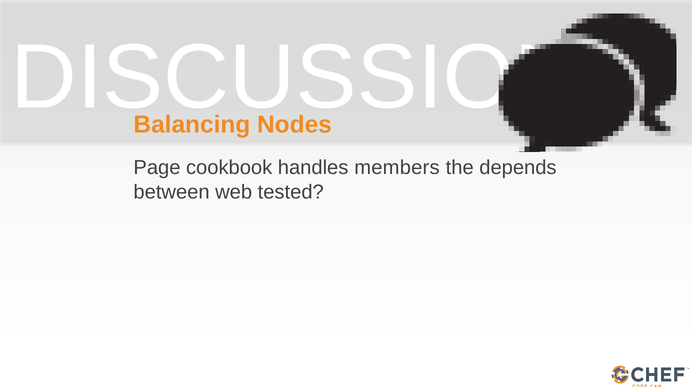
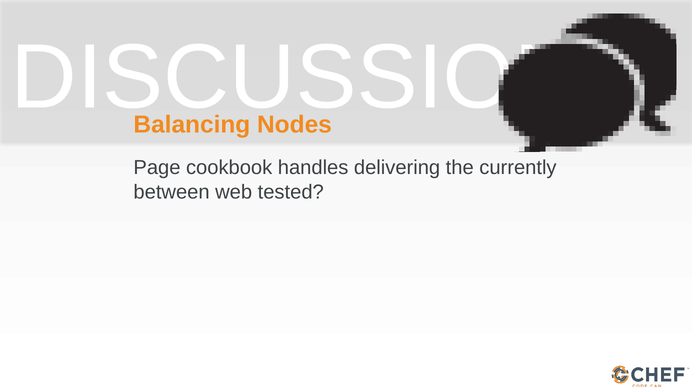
members: members -> delivering
depends: depends -> currently
